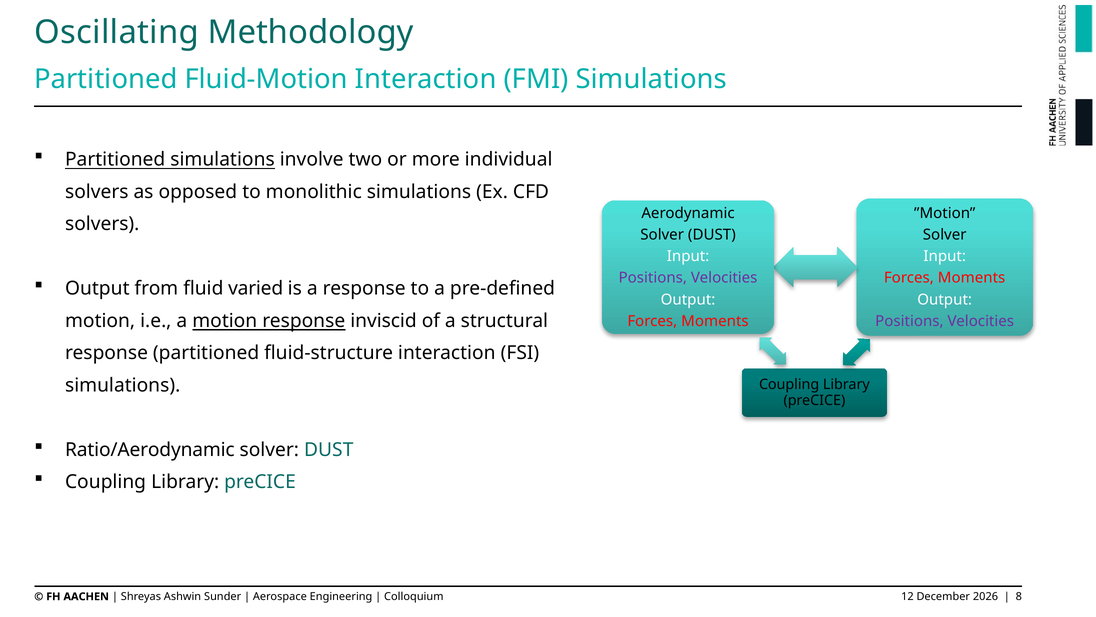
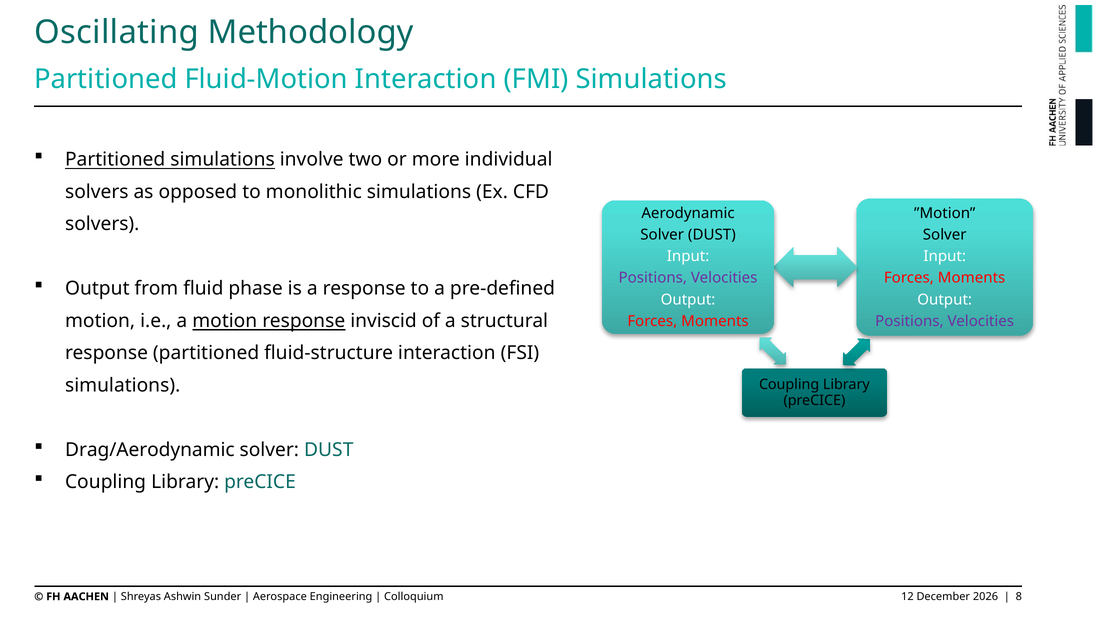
varied: varied -> phase
Ratio/Aerodynamic: Ratio/Aerodynamic -> Drag/Aerodynamic
